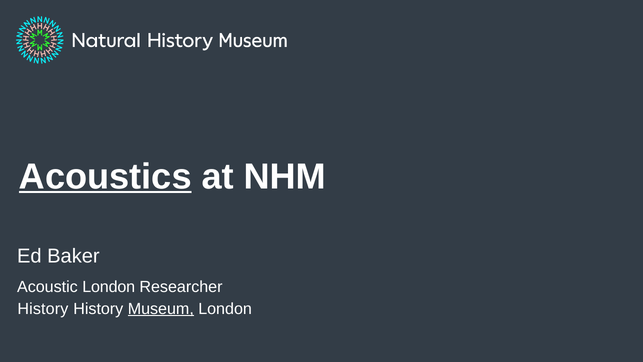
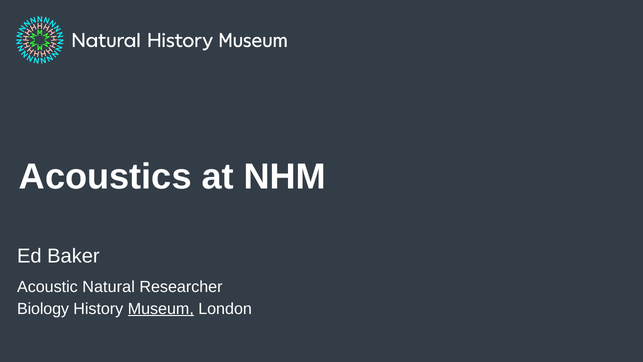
Acoustics underline: present -> none
Acoustic London: London -> Natural
History at (43, 308): History -> Biology
